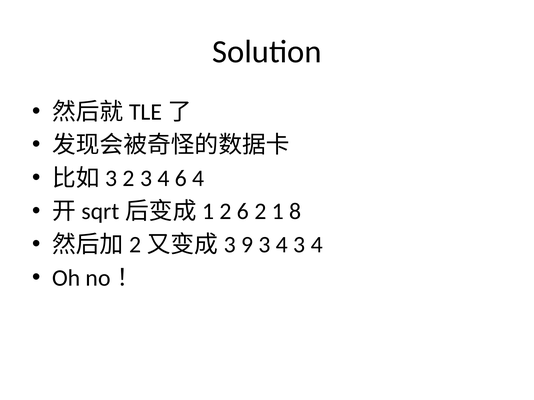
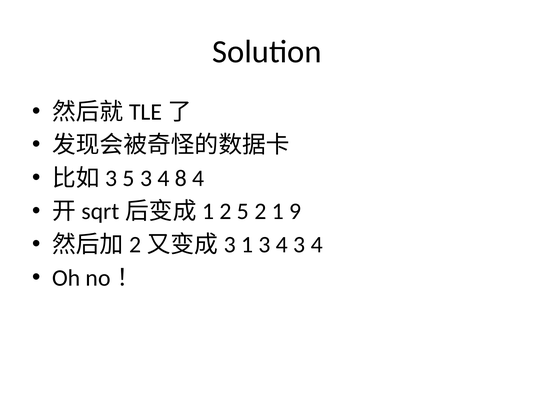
2 at (129, 178): 2 -> 5
4 6: 6 -> 8
2 6: 6 -> 5
8: 8 -> 9
9 at (247, 245): 9 -> 1
